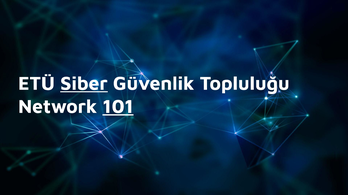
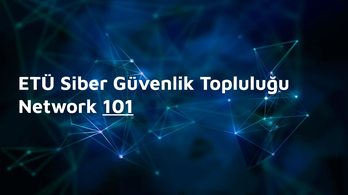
Siber underline: present -> none
